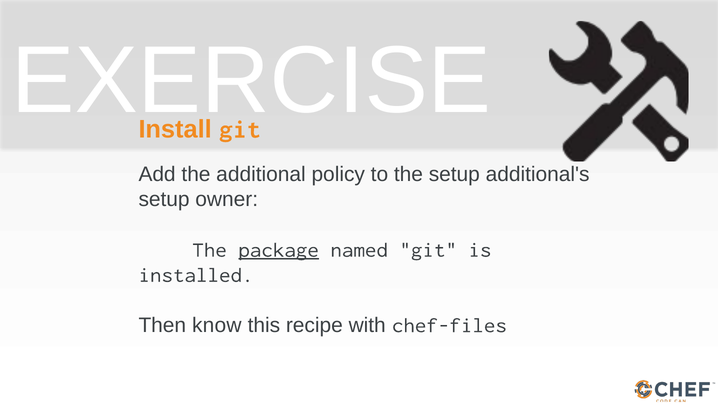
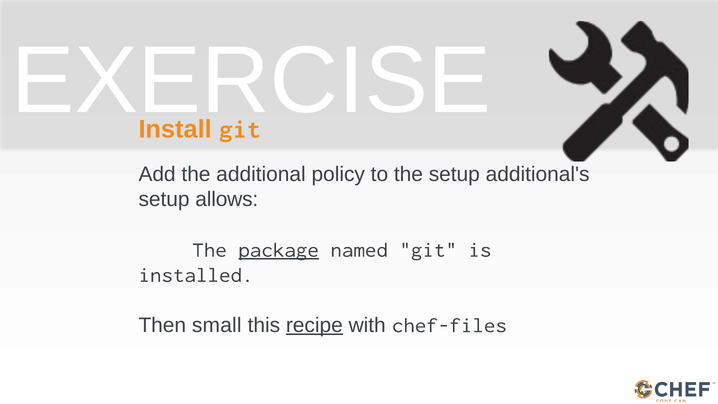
owner: owner -> allows
know: know -> small
recipe underline: none -> present
